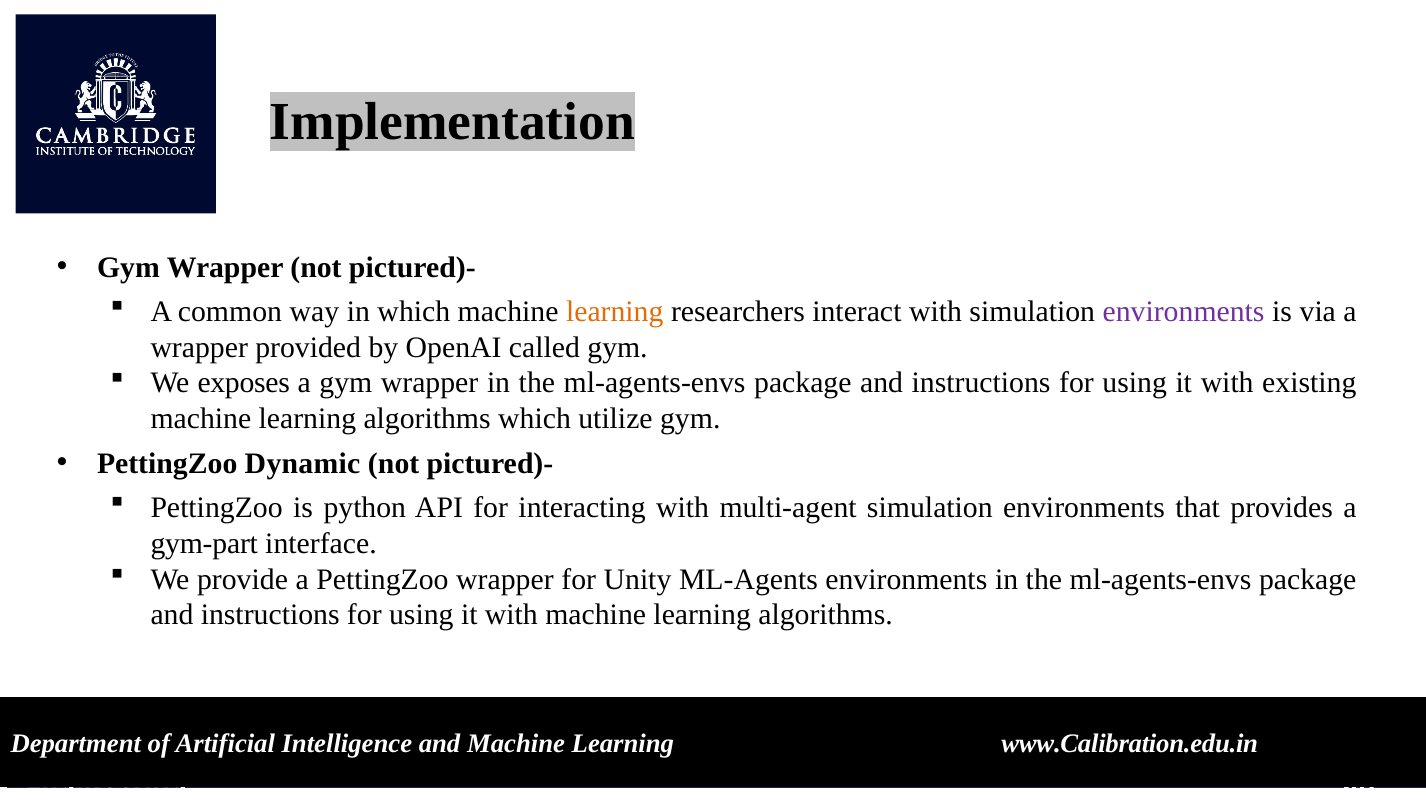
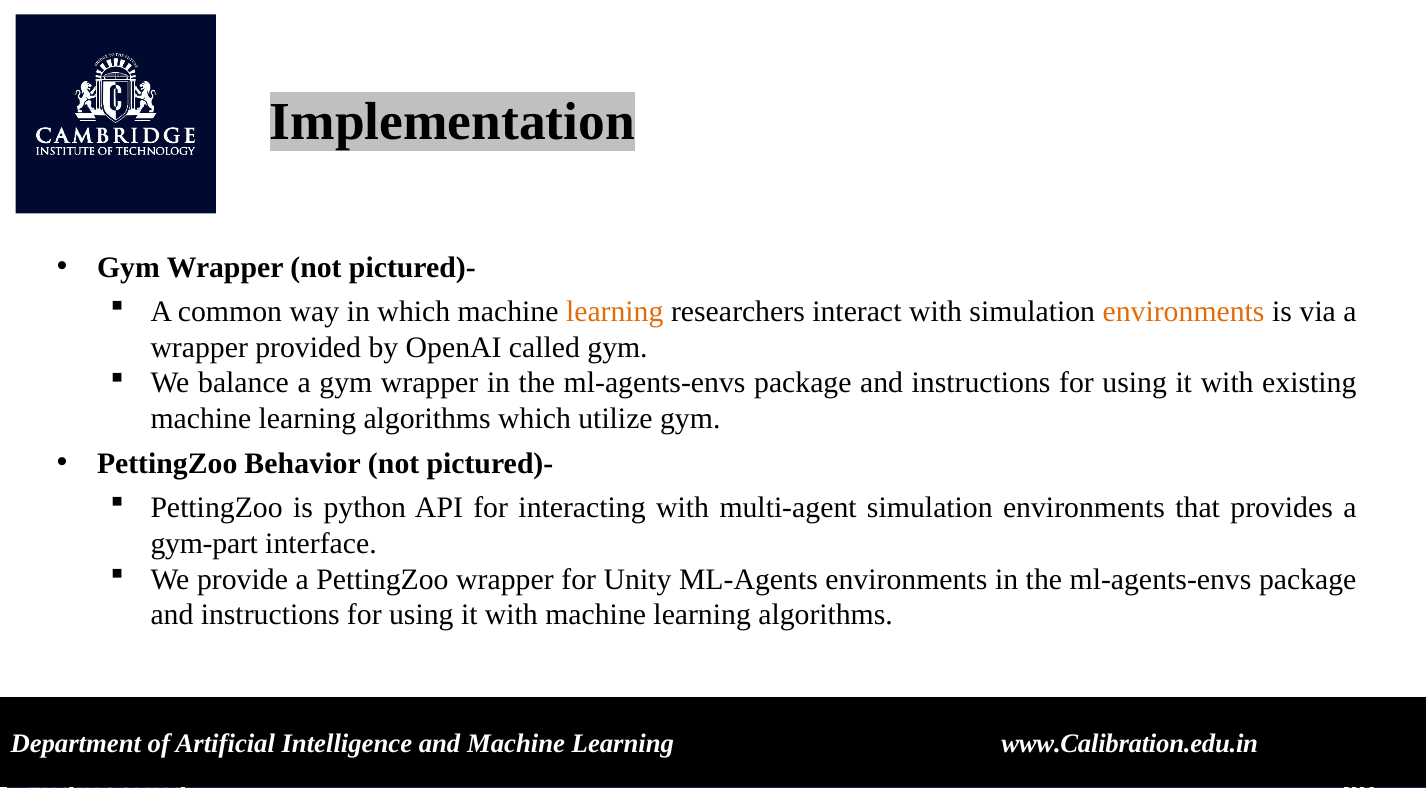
environments at (1184, 312) colour: purple -> orange
exposes: exposes -> balance
Dynamic: Dynamic -> Behavior
